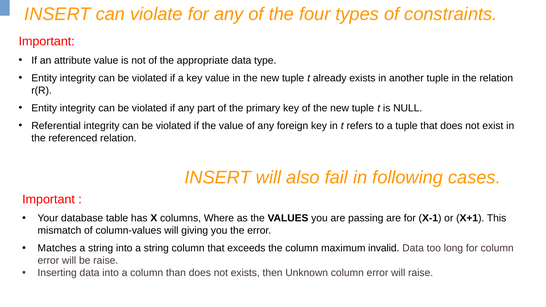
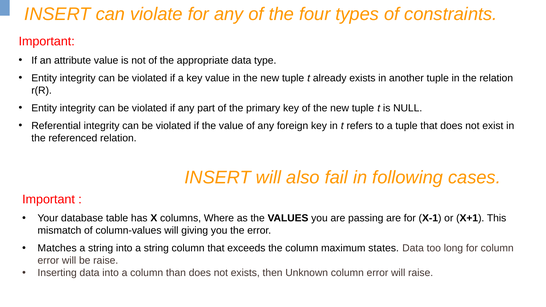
invalid: invalid -> states
